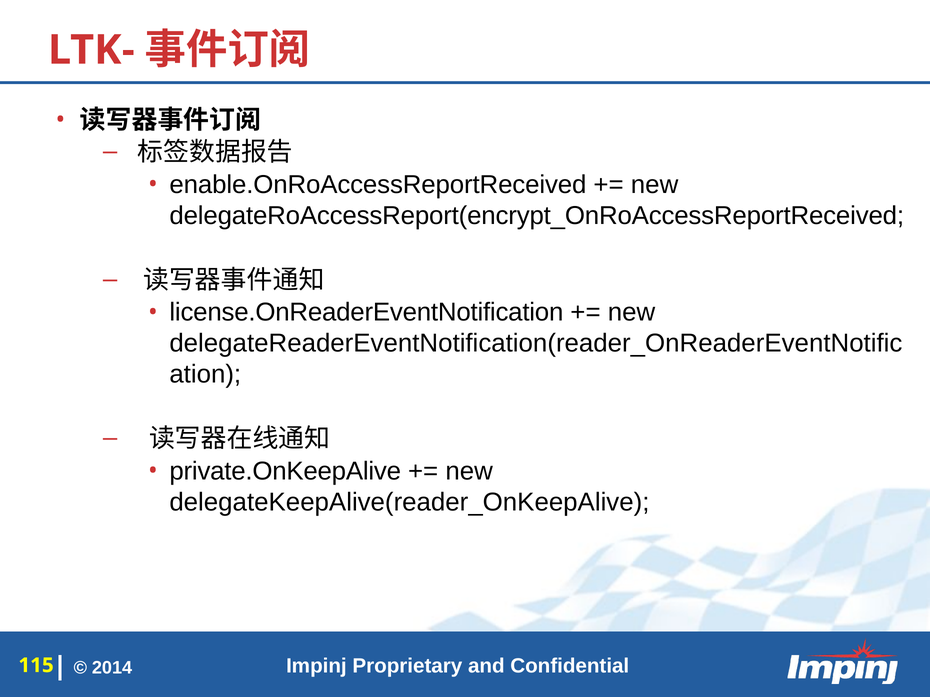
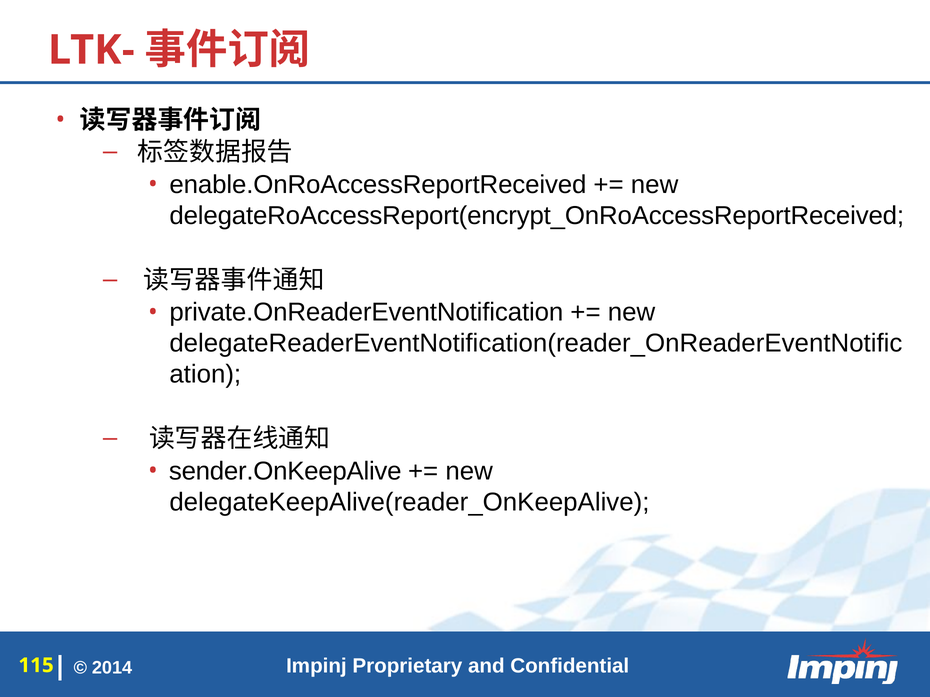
license.OnReaderEventNotification: license.OnReaderEventNotification -> private.OnReaderEventNotification
private.OnKeepAlive: private.OnKeepAlive -> sender.OnKeepAlive
